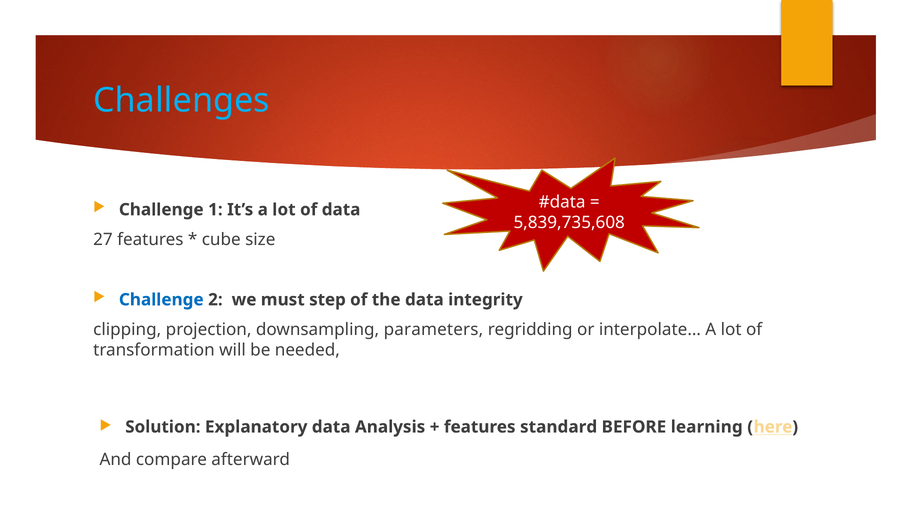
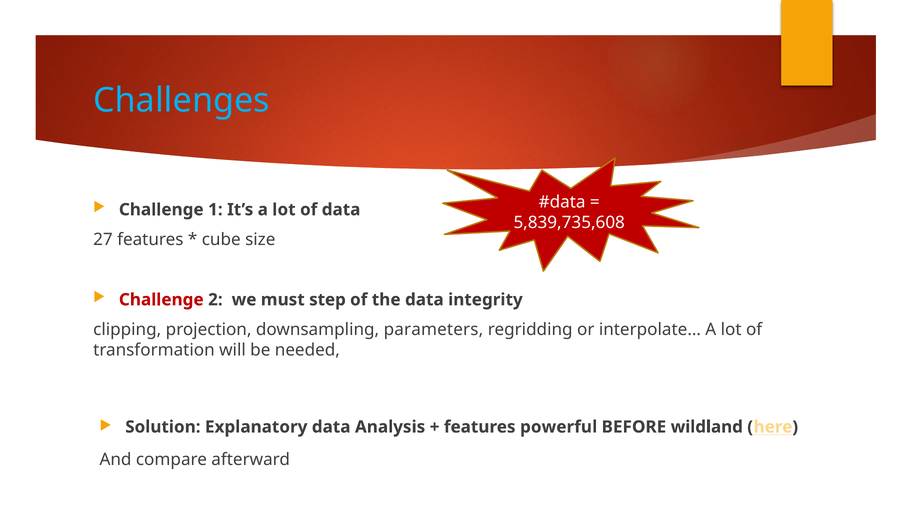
Challenge at (161, 300) colour: blue -> red
standard: standard -> powerful
learning: learning -> wildland
